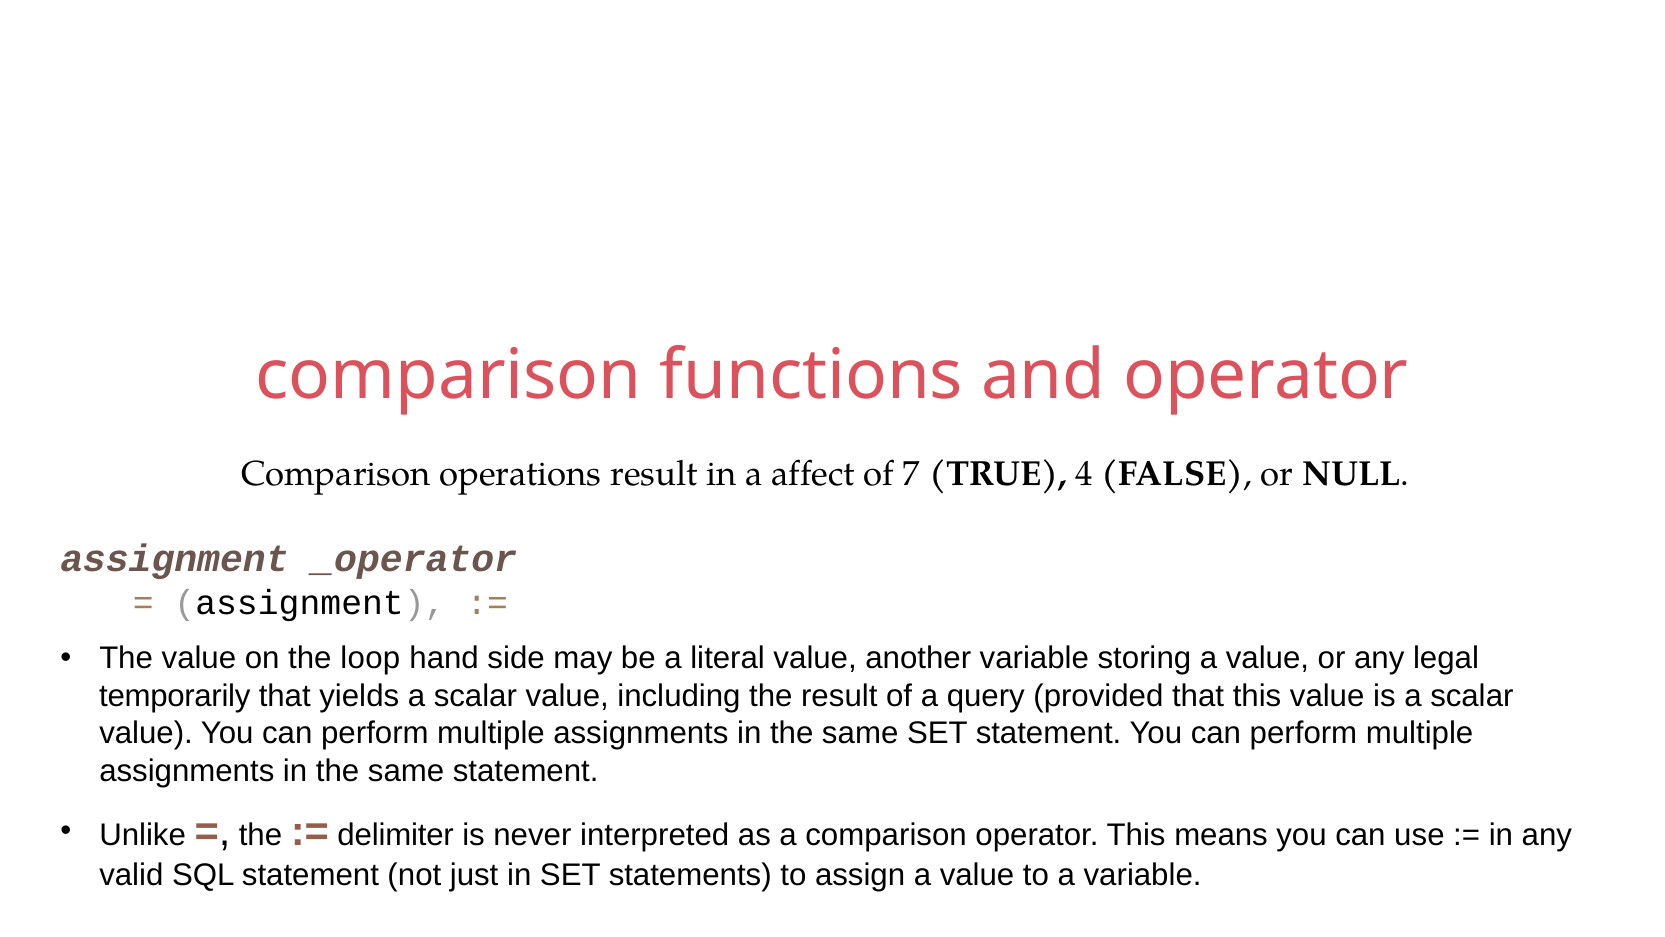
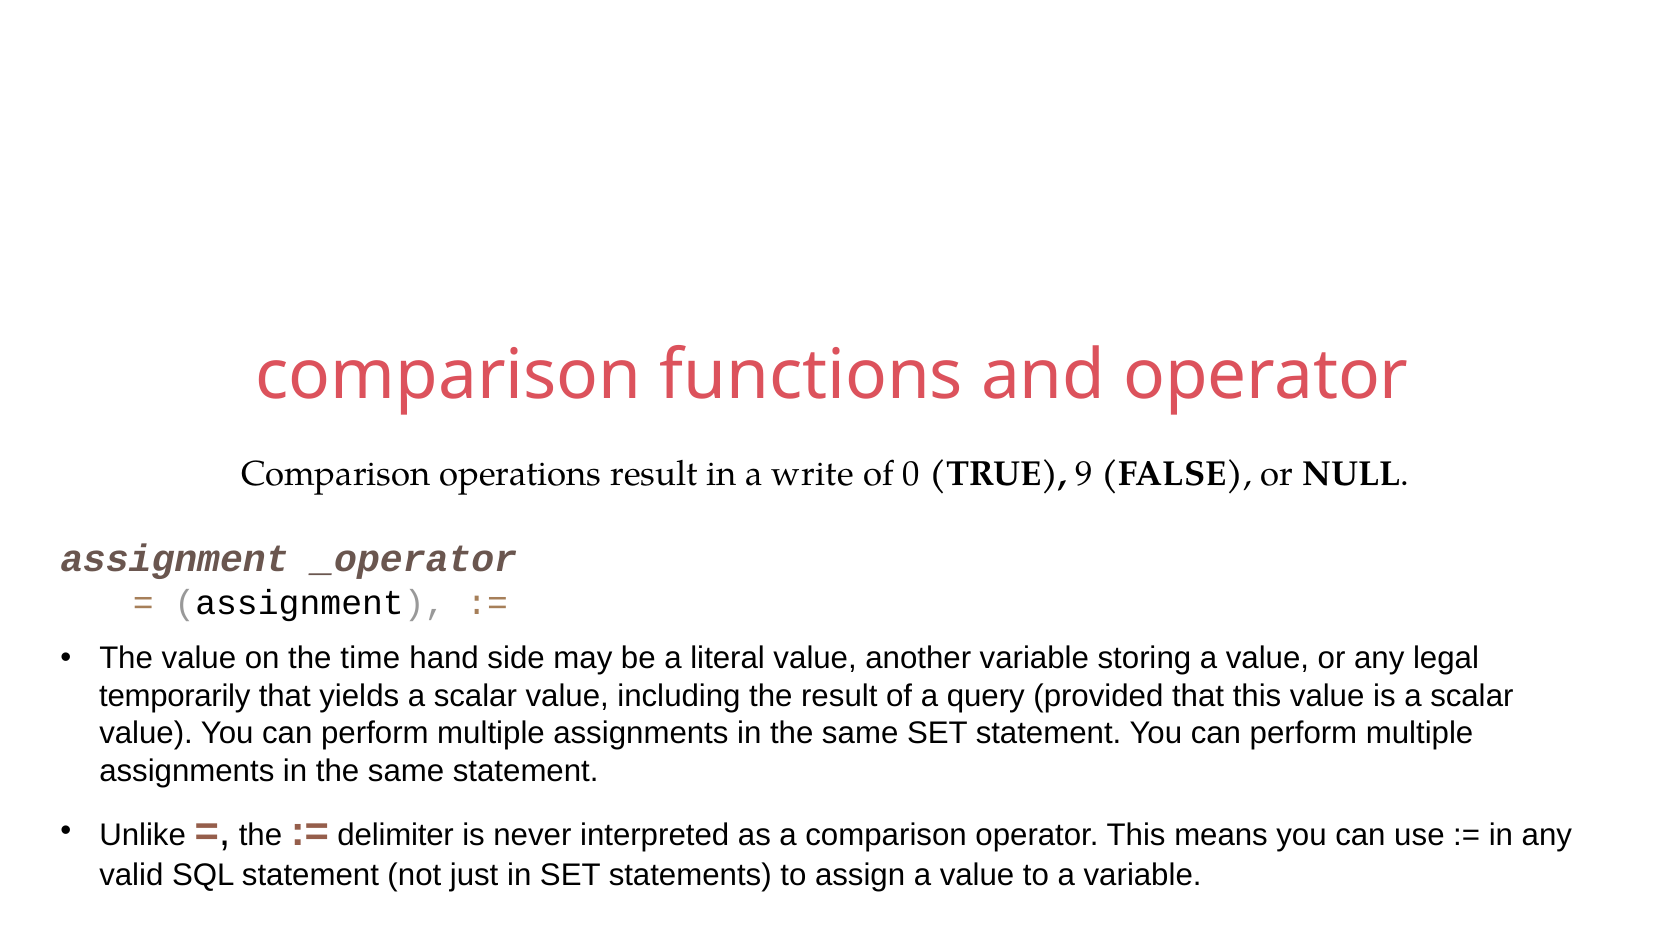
affect: affect -> write
7: 7 -> 0
4: 4 -> 9
loop: loop -> time
